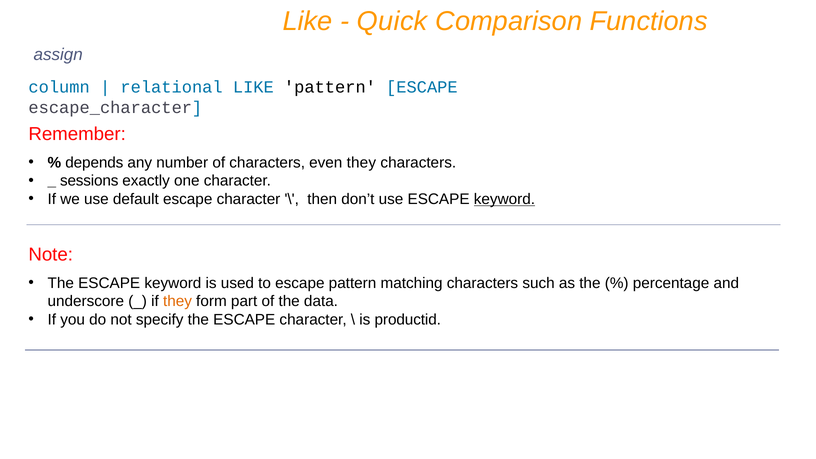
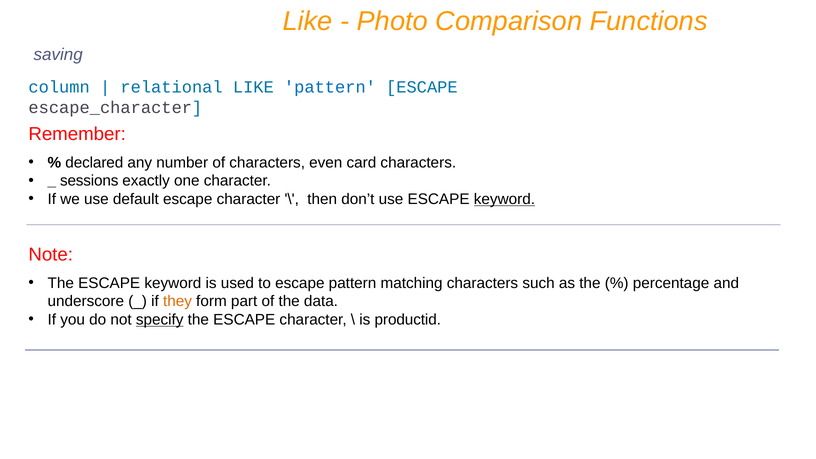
Quick: Quick -> Photo
assign: assign -> saving
pattern at (330, 87) colour: black -> blue
depends: depends -> declared
even they: they -> card
specify underline: none -> present
